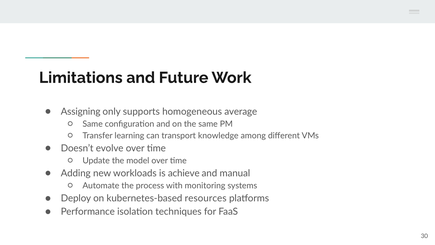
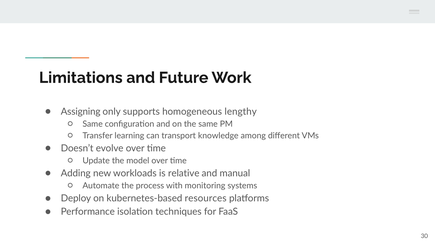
average: average -> lengthy
achieve: achieve -> relative
